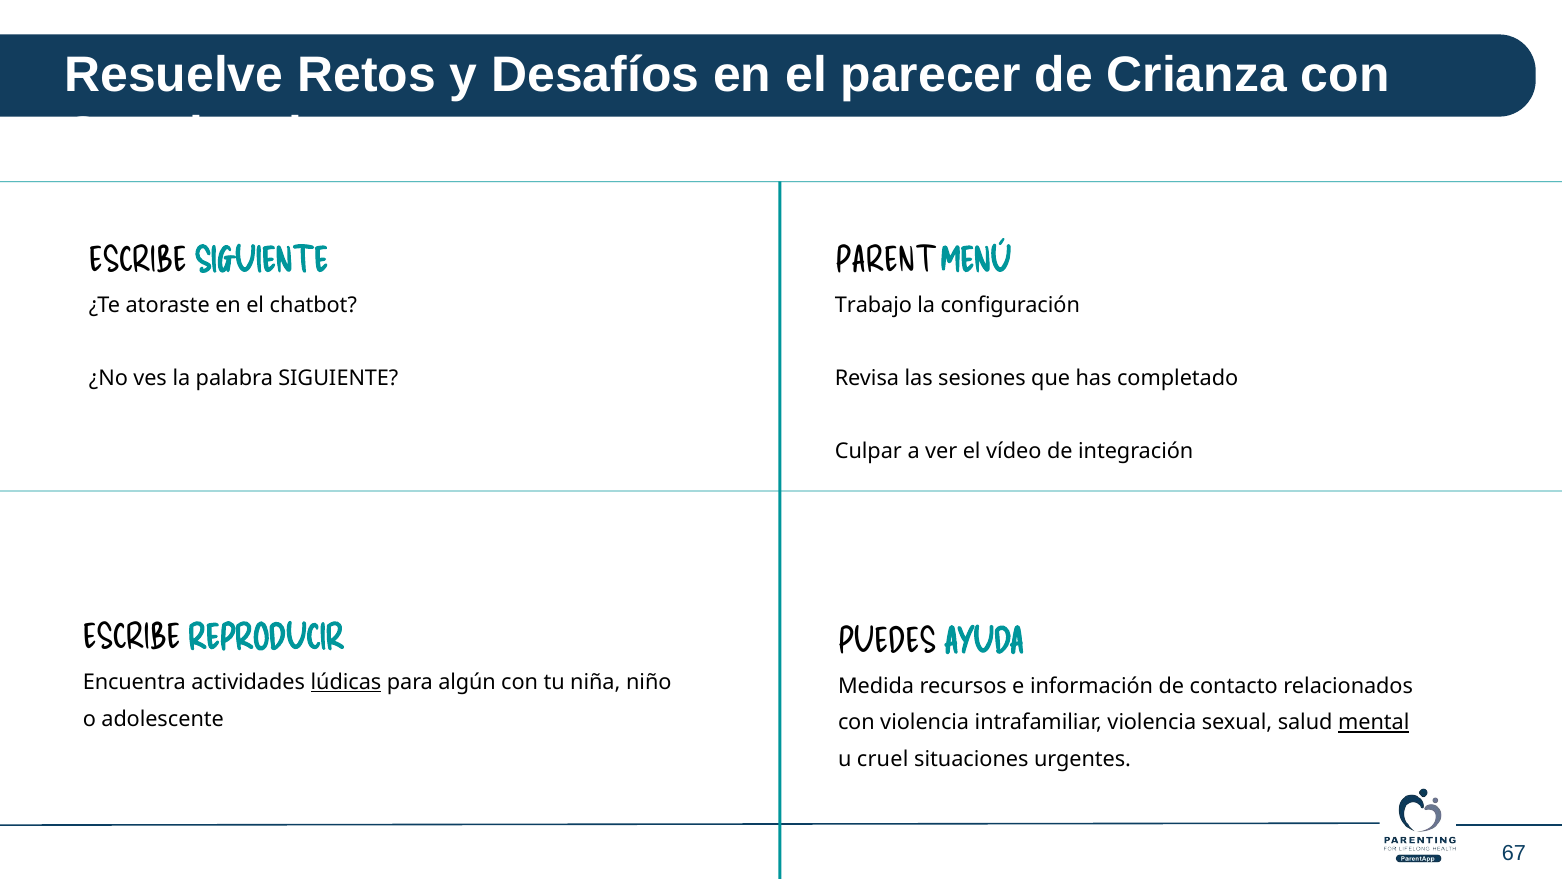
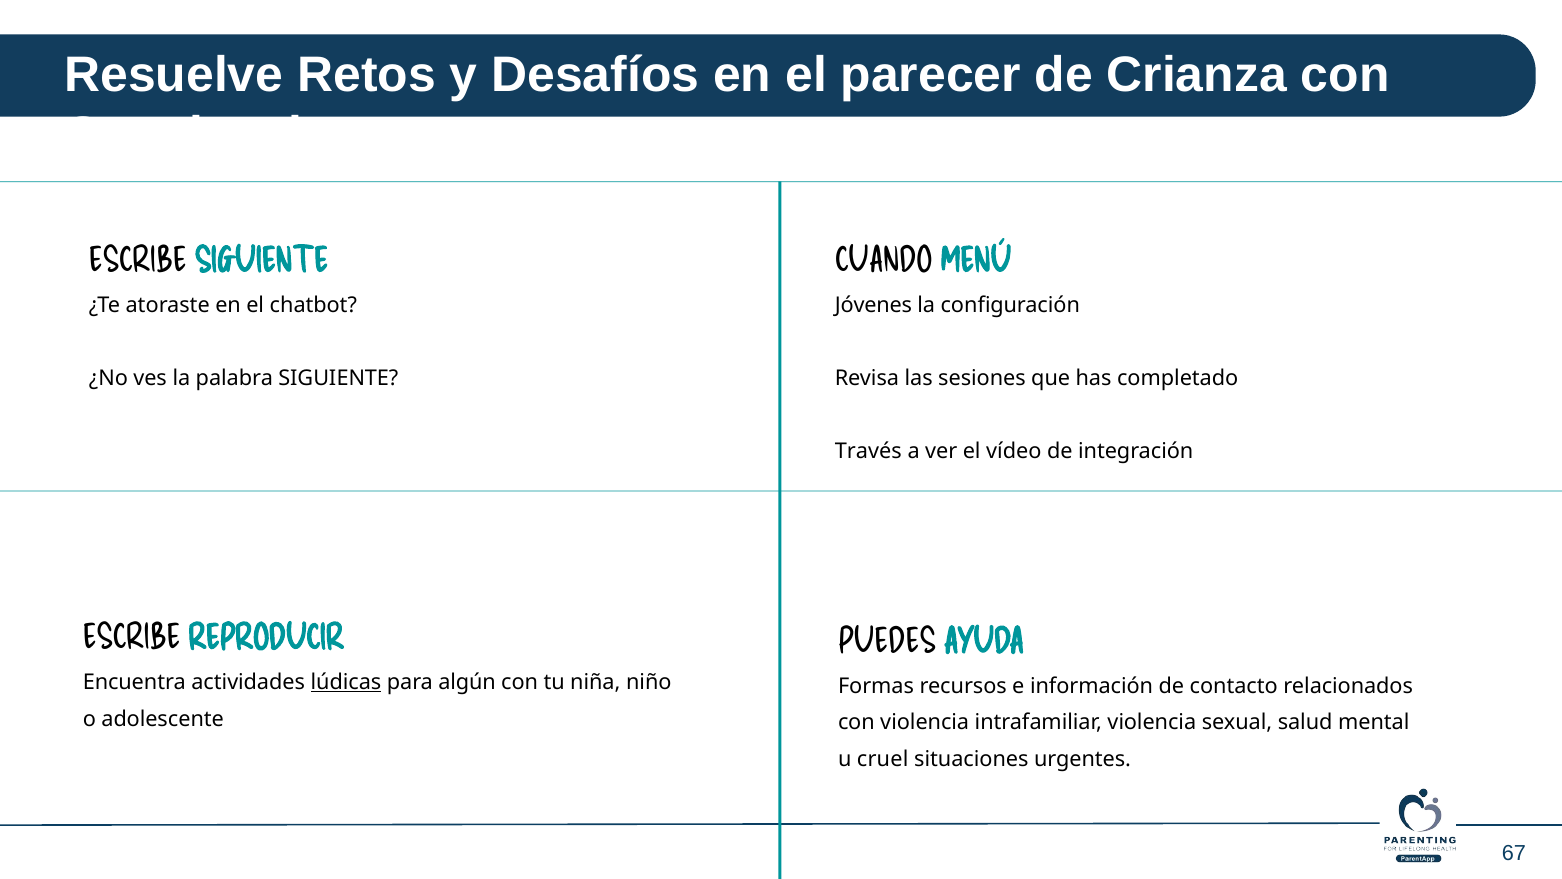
PARENT: PARENT -> CUANDO
Trabajo: Trabajo -> Jóvenes
Culpar: Culpar -> Través
Medida: Medida -> Formas
mental underline: present -> none
